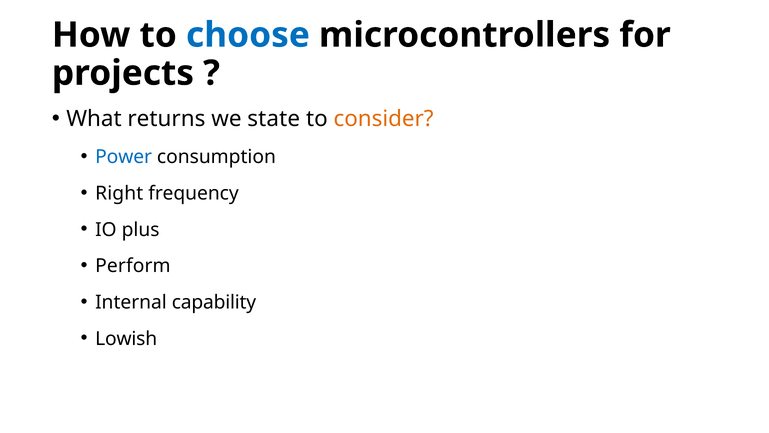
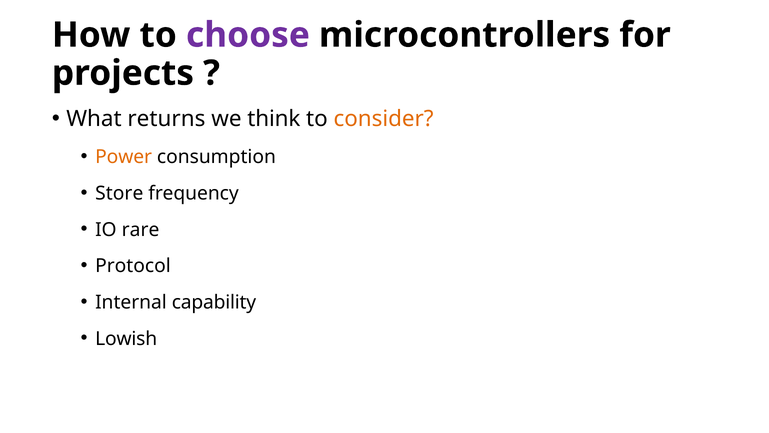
choose colour: blue -> purple
state: state -> think
Power colour: blue -> orange
Right: Right -> Store
plus: plus -> rare
Perform: Perform -> Protocol
